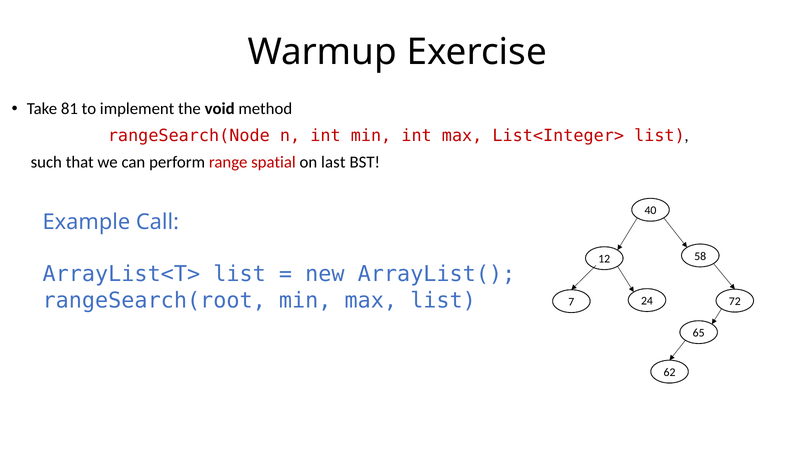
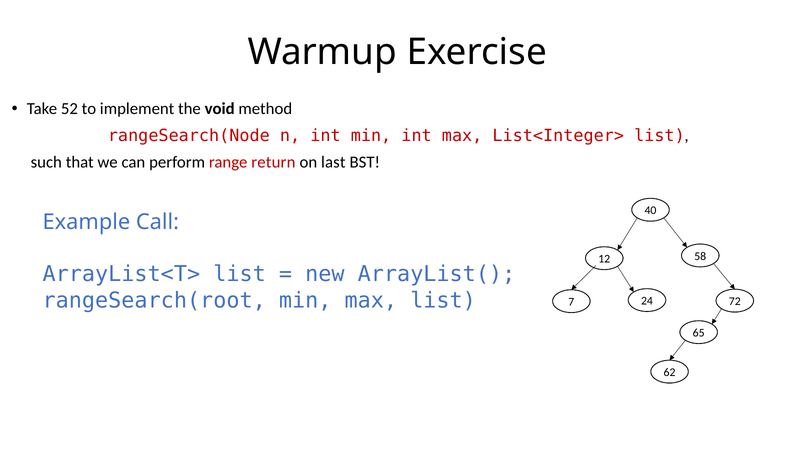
81: 81 -> 52
spatial: spatial -> return
